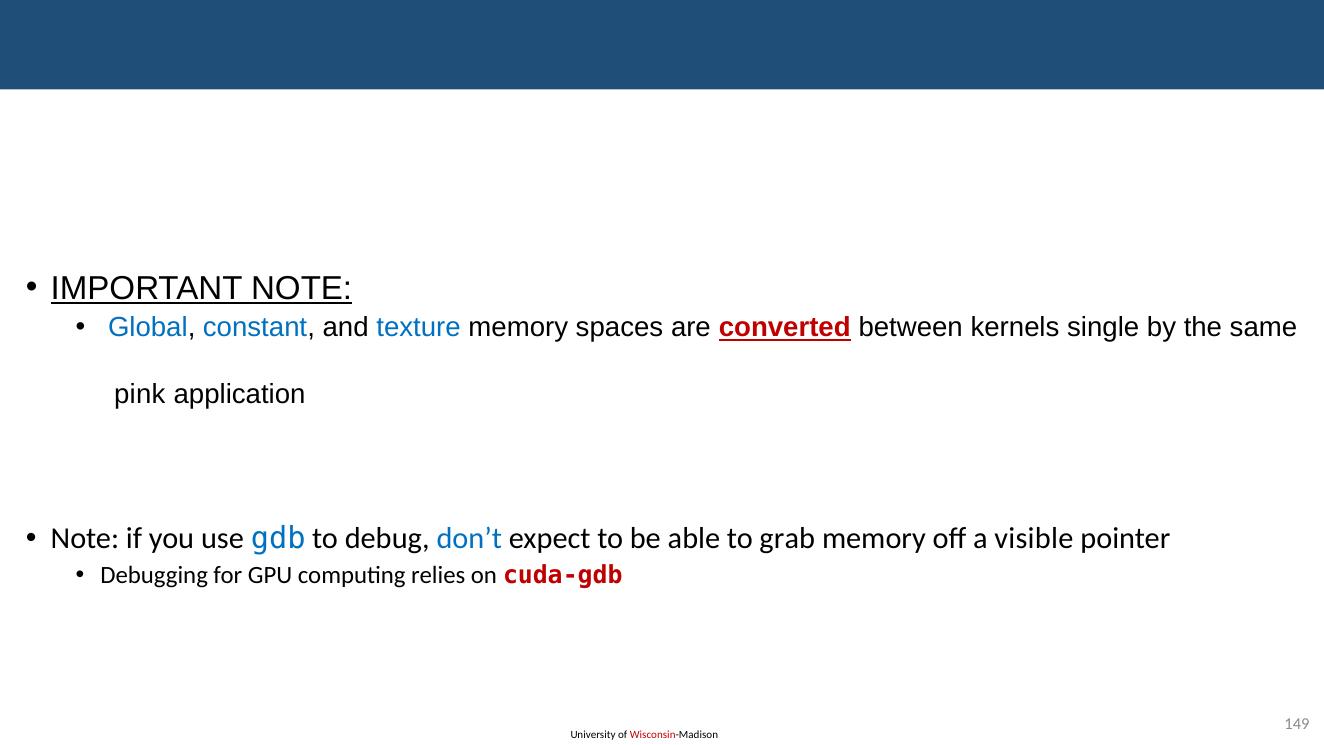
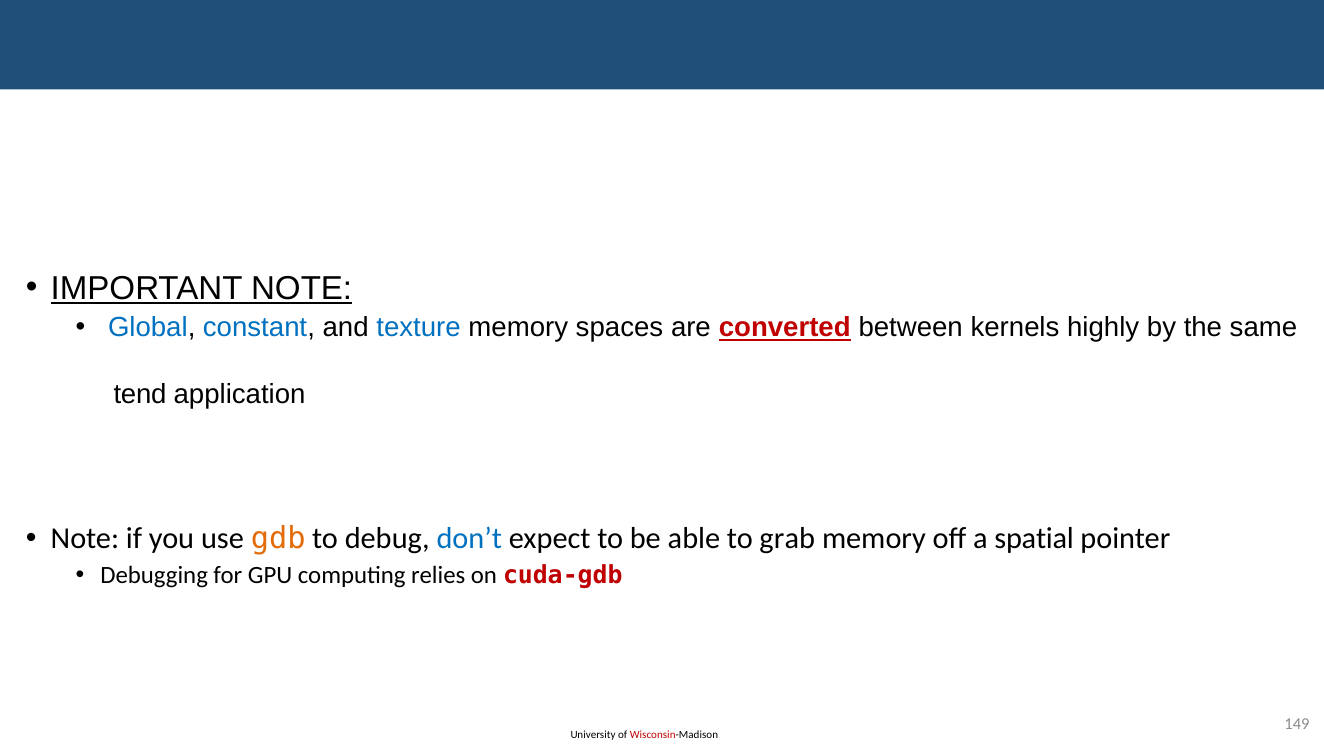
single: single -> highly
pink: pink -> tend
gdb colour: blue -> orange
visible: visible -> spatial
